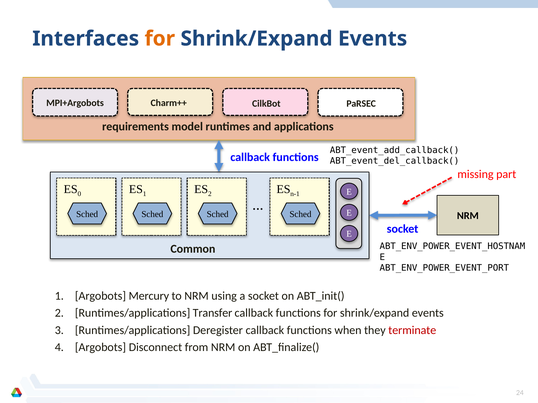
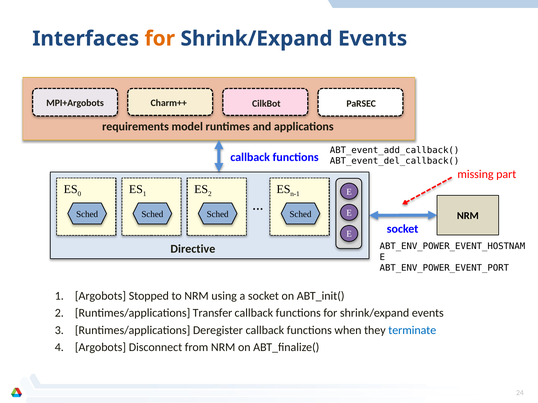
Common: Common -> Directive
Mercury: Mercury -> Stopped
terminate colour: red -> blue
